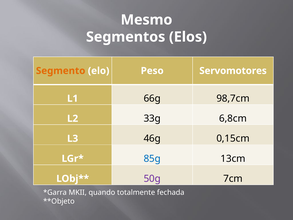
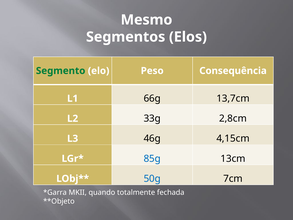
Segmento colour: orange -> green
Servomotores: Servomotores -> Consequência
98,7cm: 98,7cm -> 13,7cm
6,8cm: 6,8cm -> 2,8cm
0,15cm: 0,15cm -> 4,15cm
50g colour: purple -> blue
